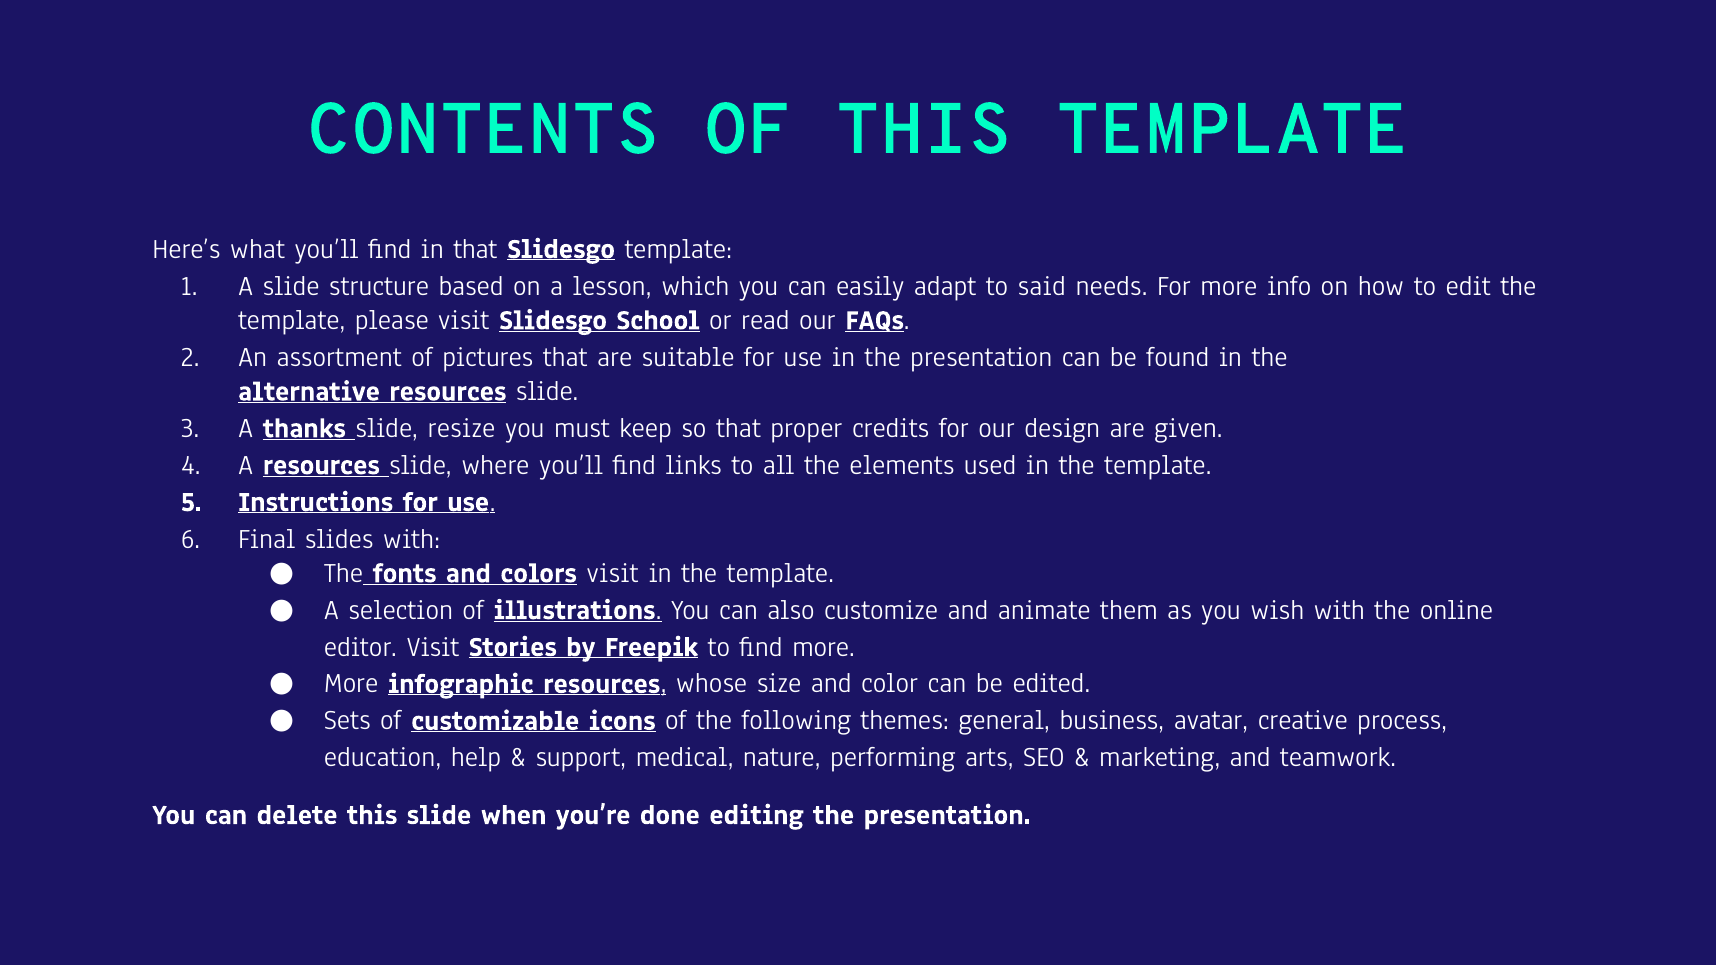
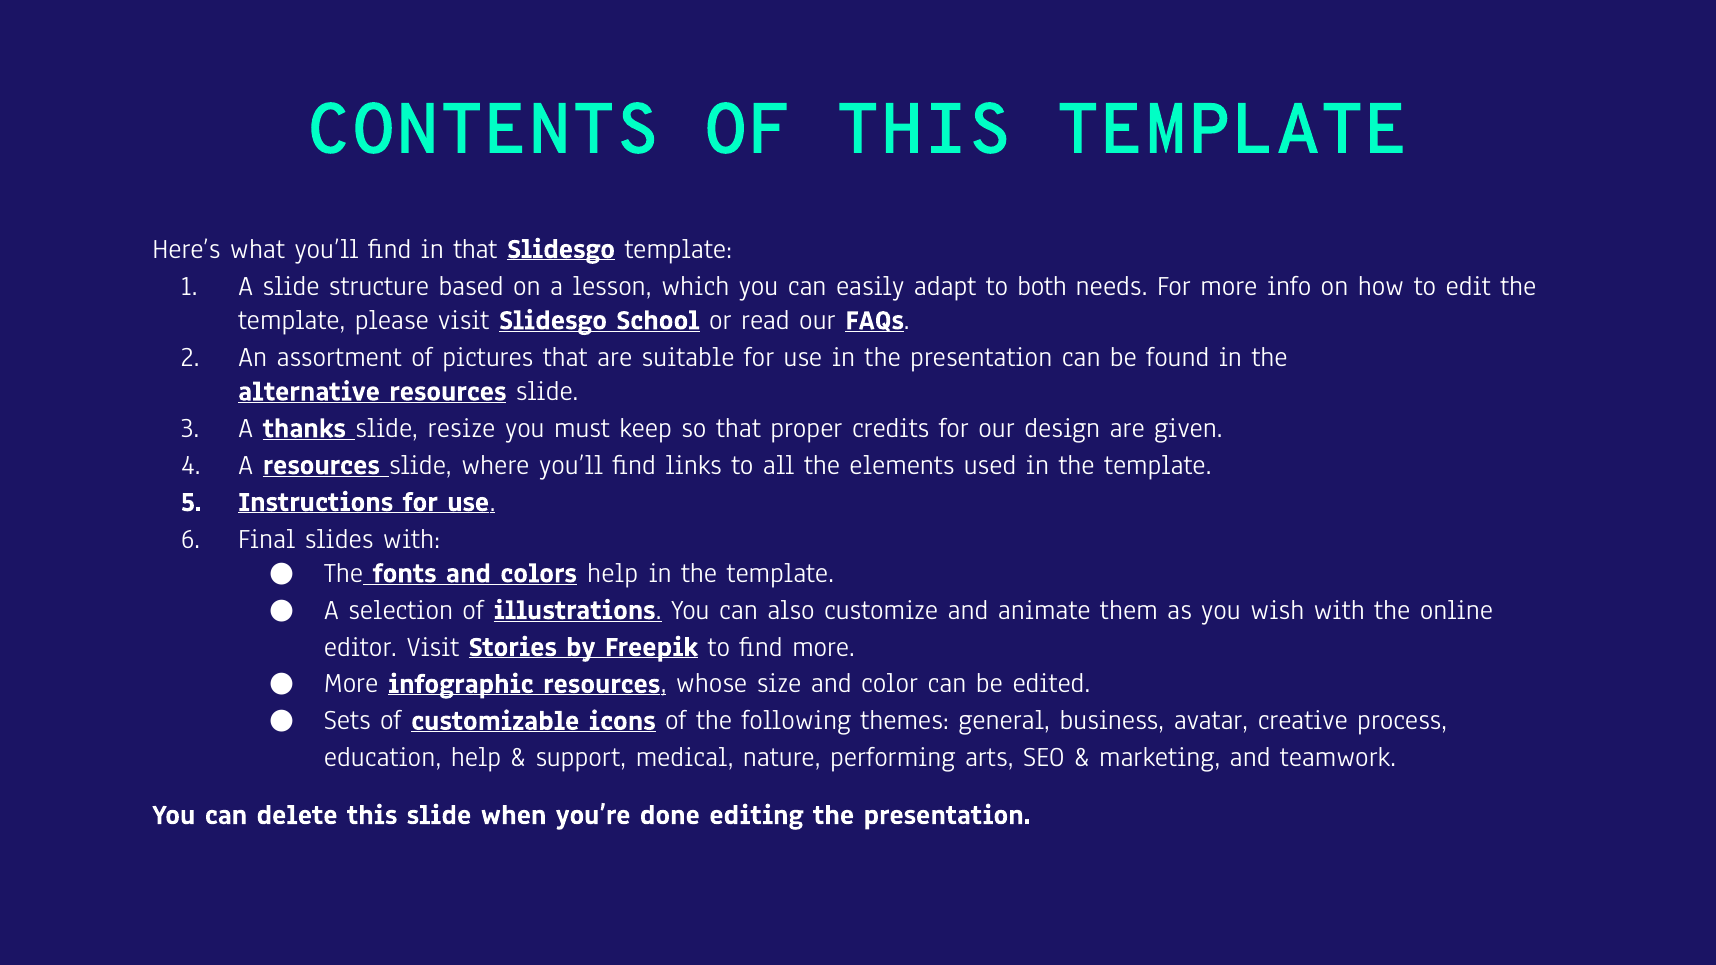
said: said -> both
colors visit: visit -> help
